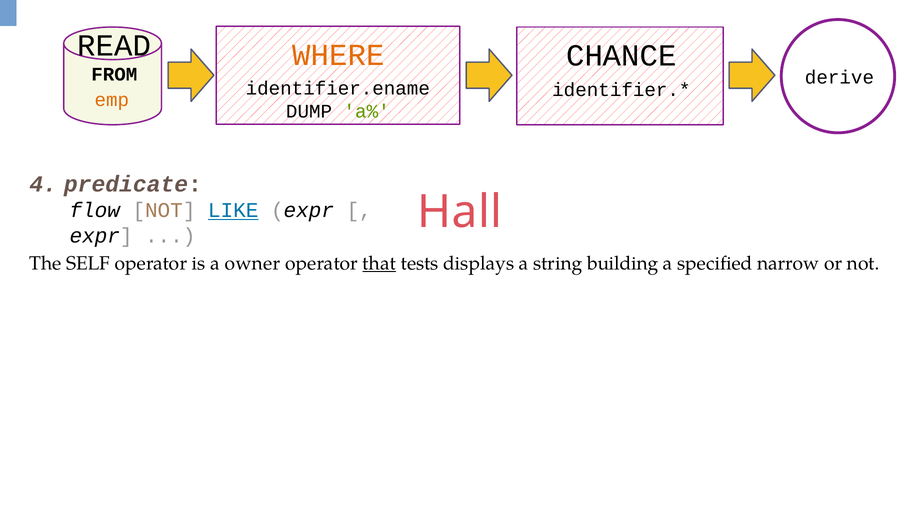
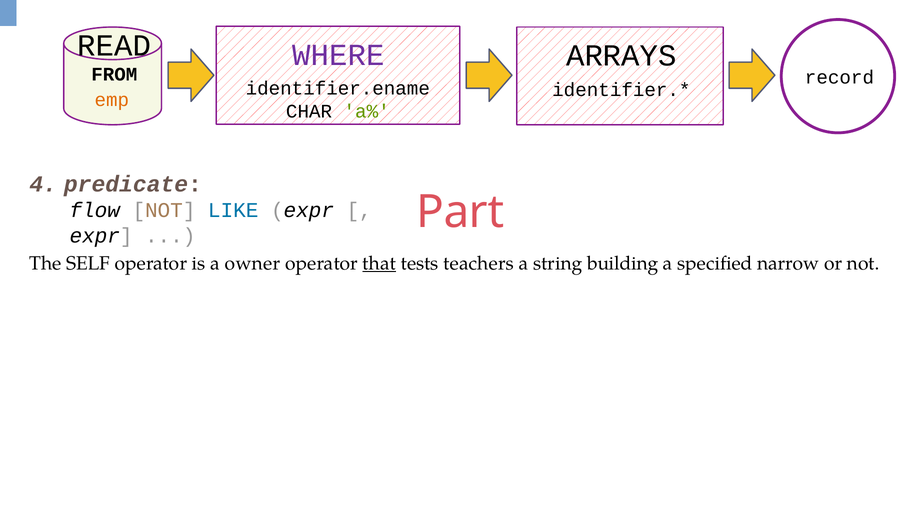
WHERE colour: orange -> purple
CHANCE: CHANCE -> ARRAYS
derive: derive -> record
DUMP: DUMP -> CHAR
Hall: Hall -> Part
LIKE underline: present -> none
displays: displays -> teachers
